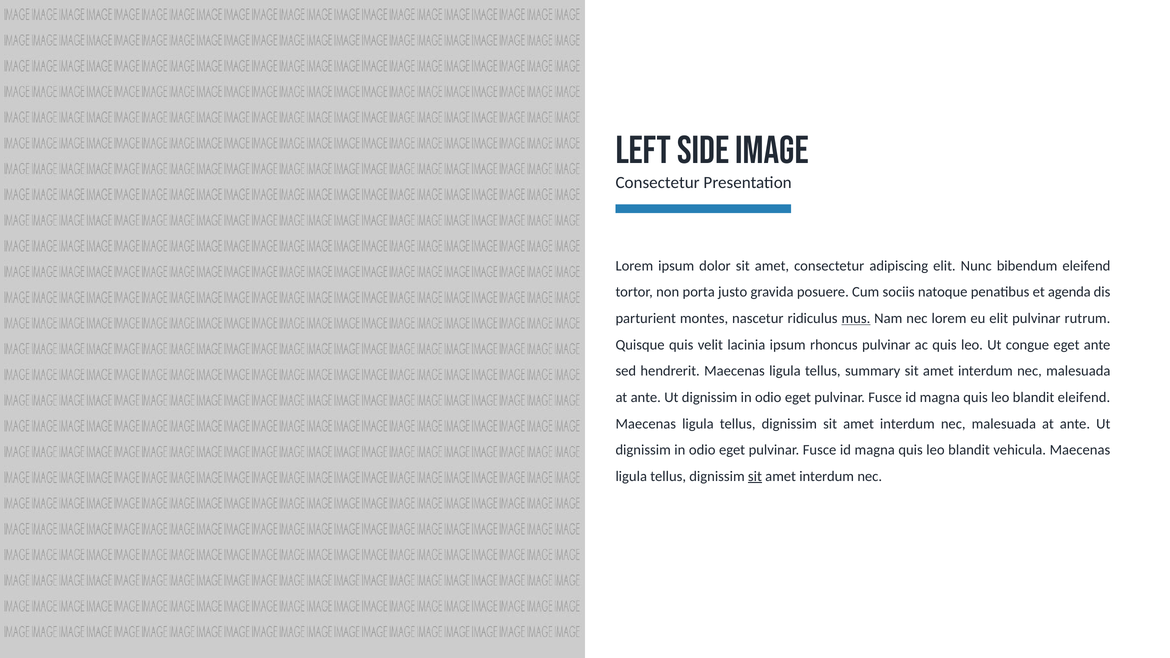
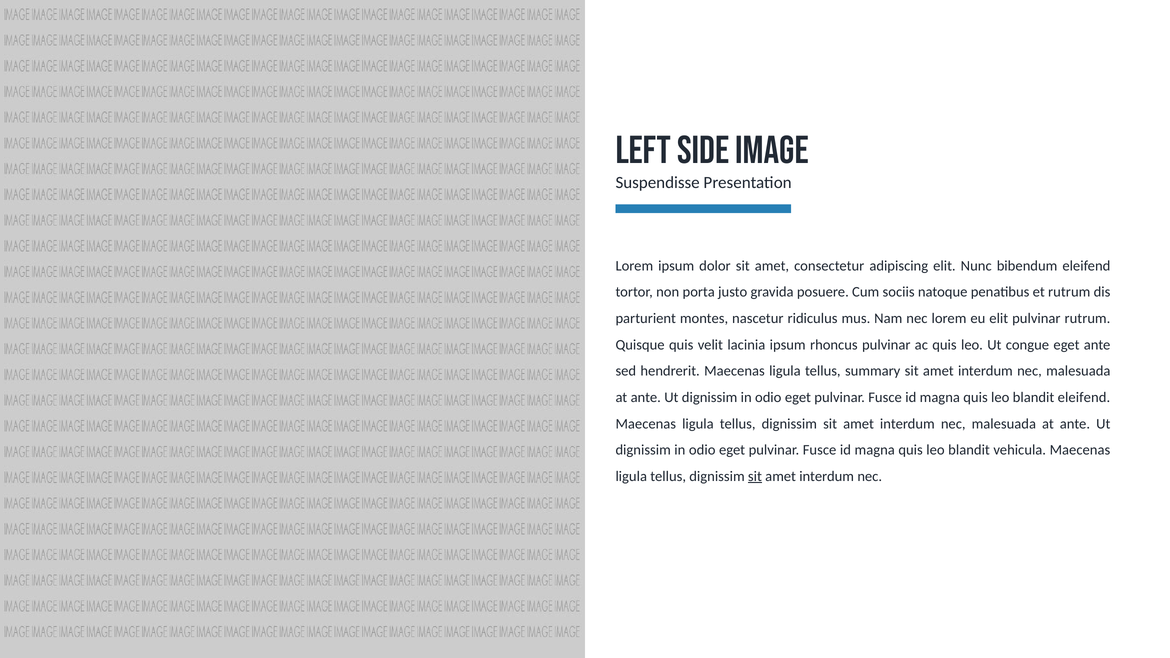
Consectetur at (658, 183): Consectetur -> Suspendisse
et agenda: agenda -> rutrum
mus underline: present -> none
